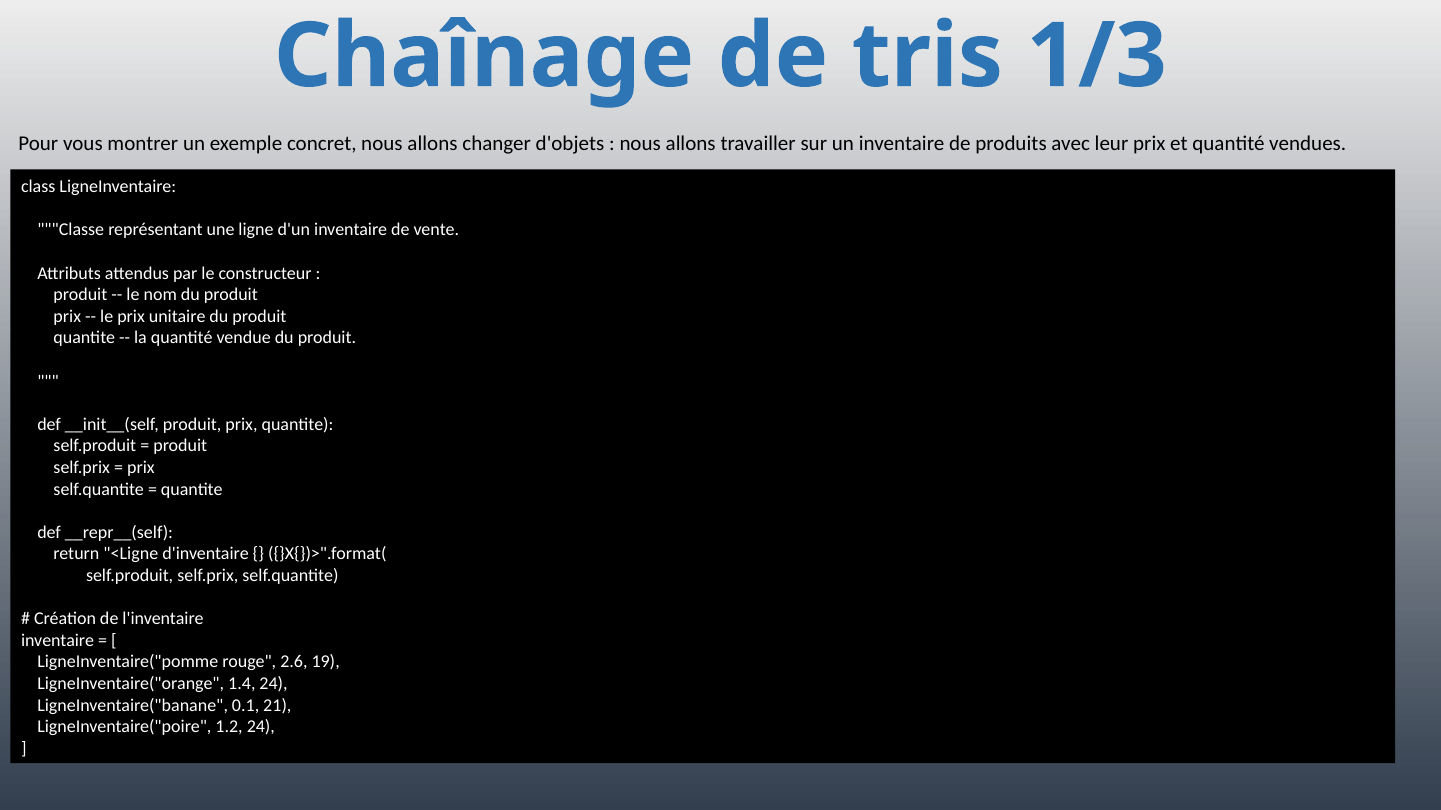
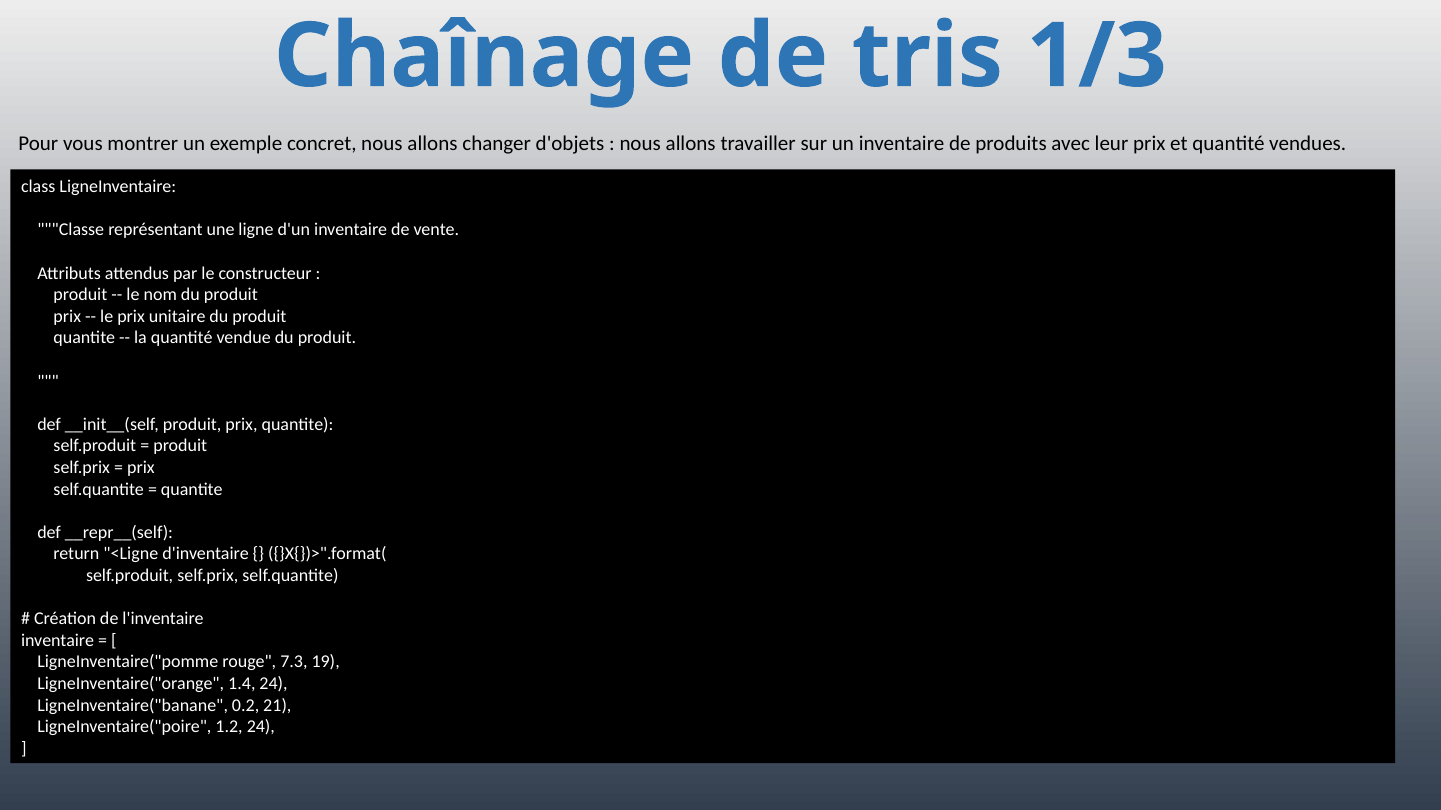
2.6: 2.6 -> 7.3
0.1: 0.1 -> 0.2
